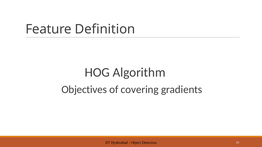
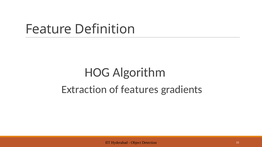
Objectives: Objectives -> Extraction
covering: covering -> features
